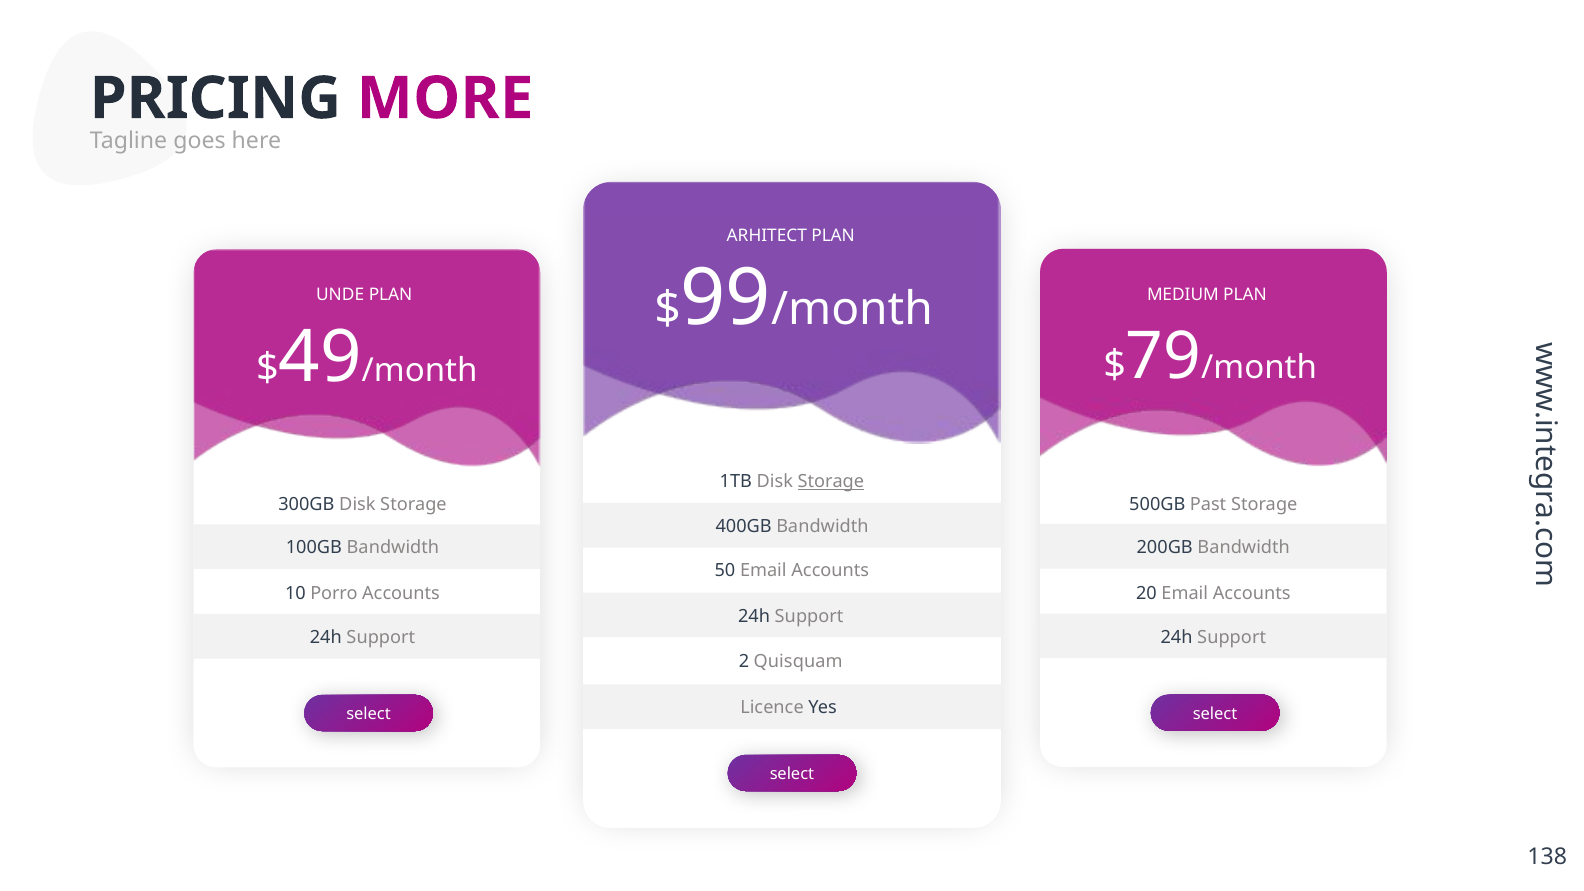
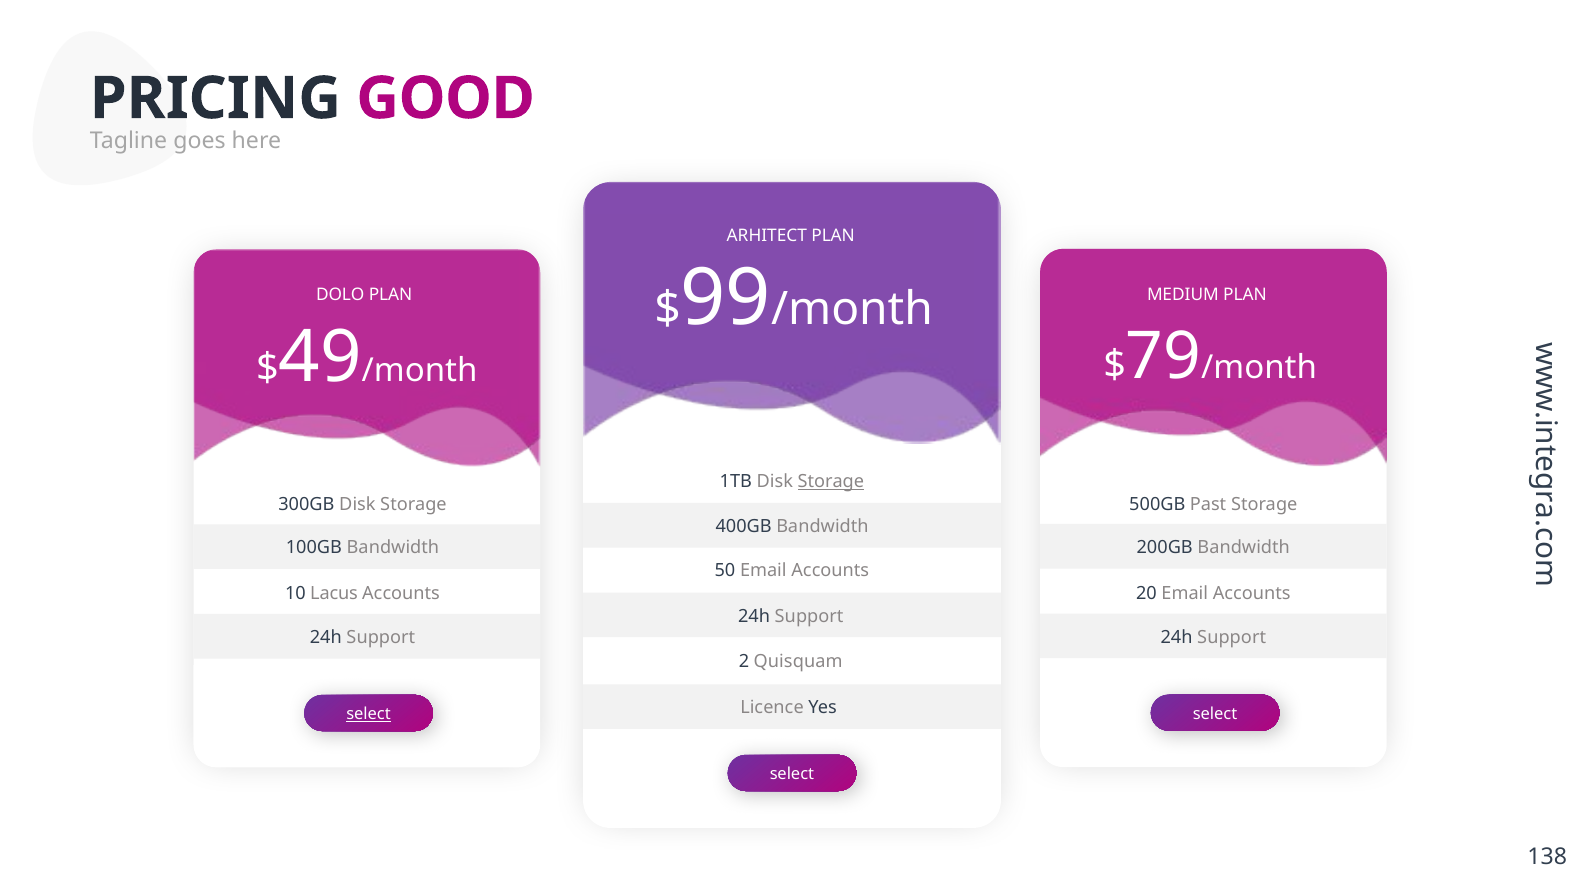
MORE: MORE -> GOOD
UNDE: UNDE -> DOLO
Porro: Porro -> Lacus
select at (369, 714) underline: none -> present
